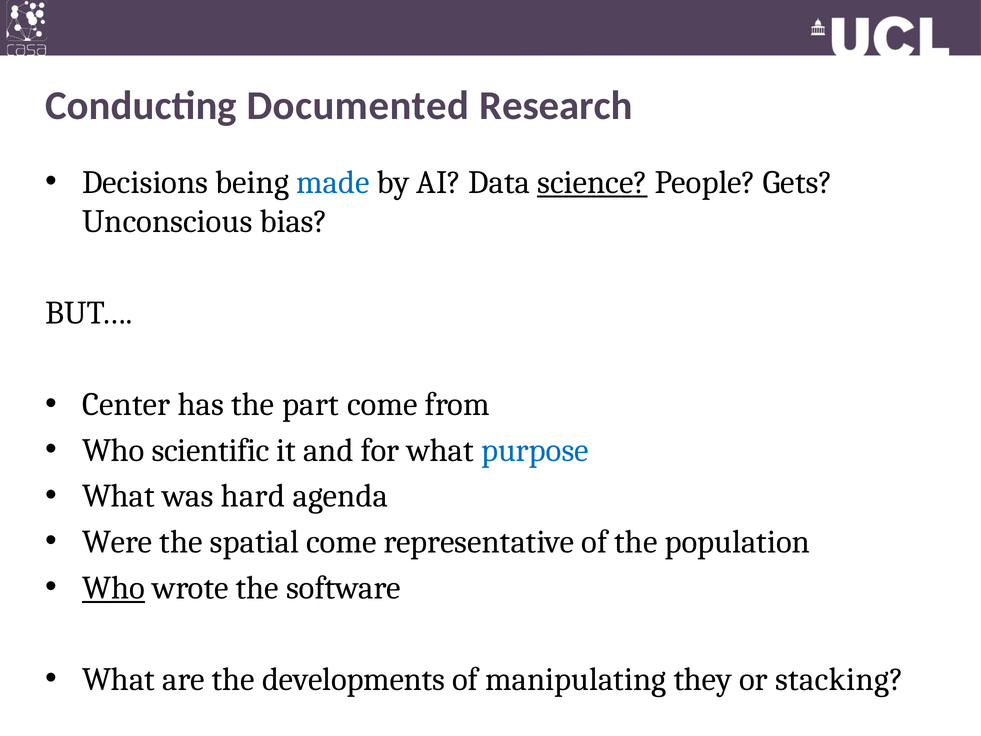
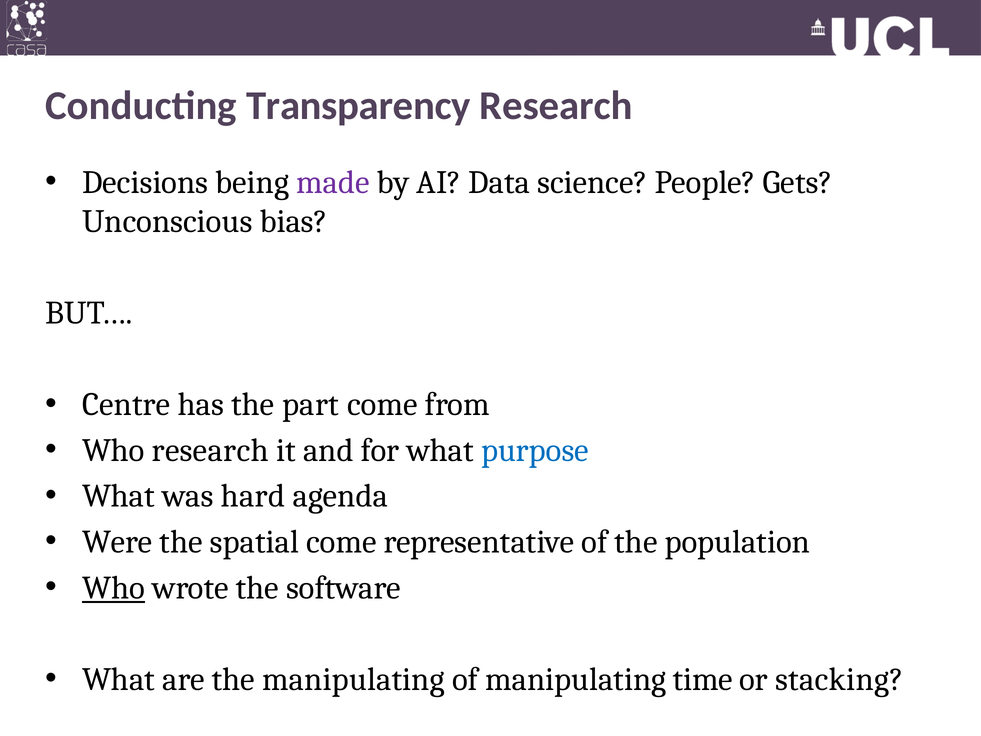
Documented: Documented -> Transparency
made colour: blue -> purple
science underline: present -> none
Center: Center -> Centre
Who scientific: scientific -> research
the developments: developments -> manipulating
they: they -> time
